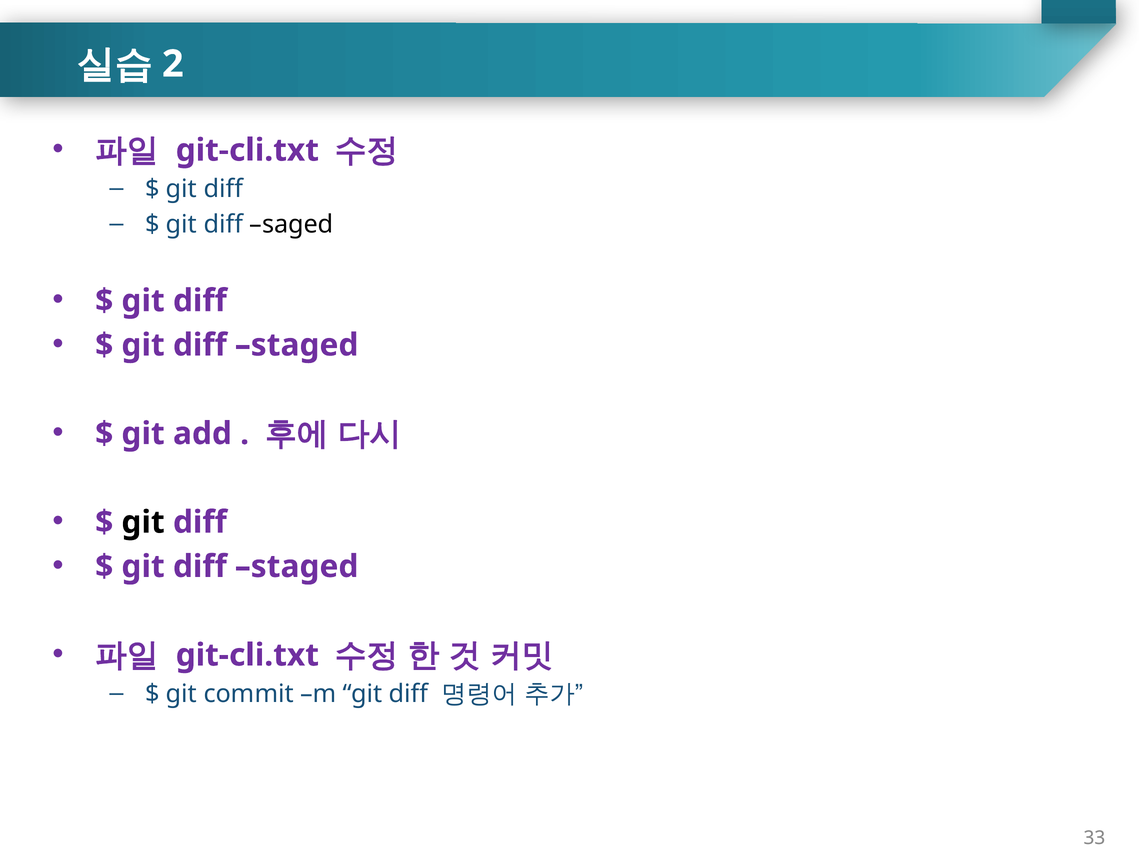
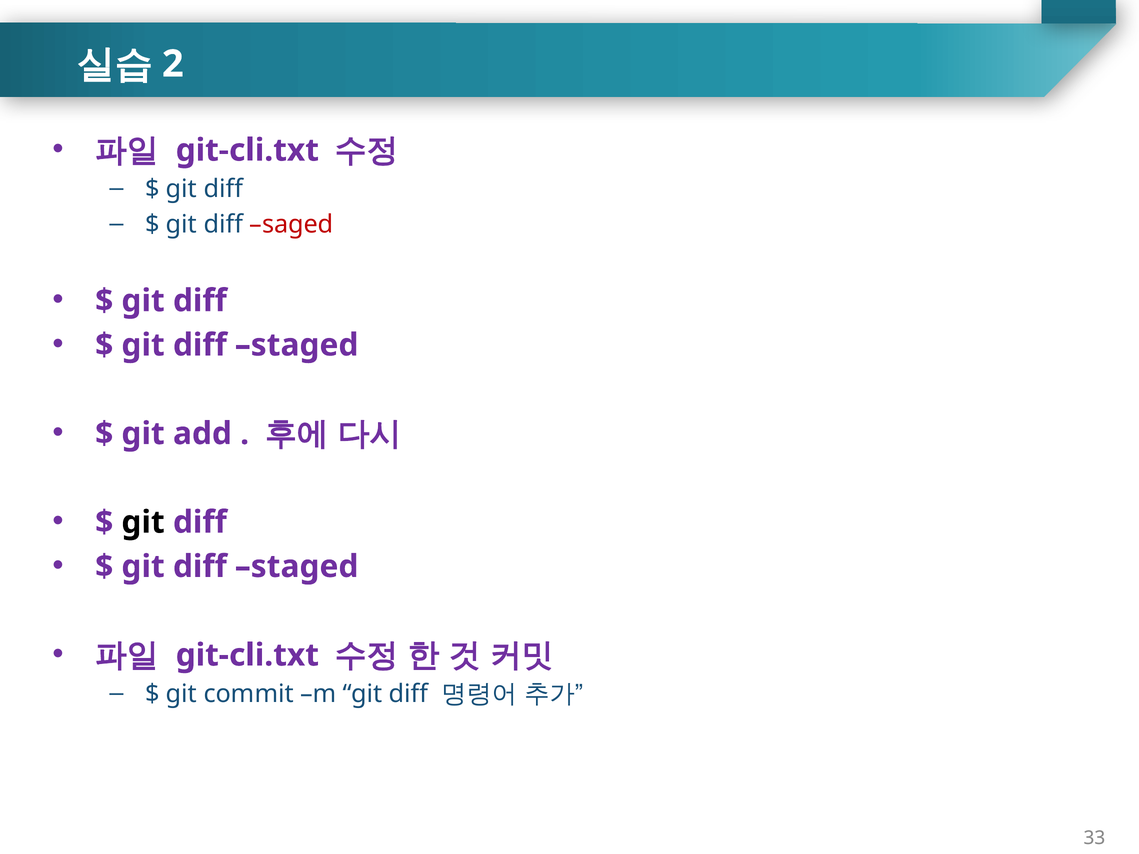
saged colour: black -> red
